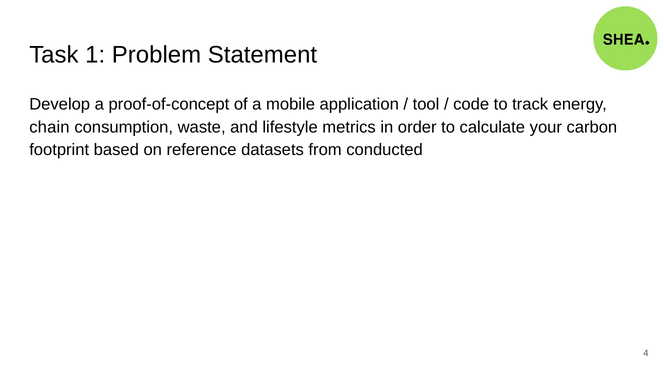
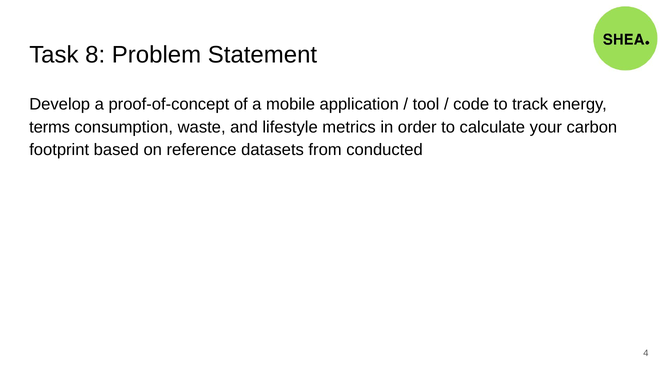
1: 1 -> 8
chain: chain -> terms
